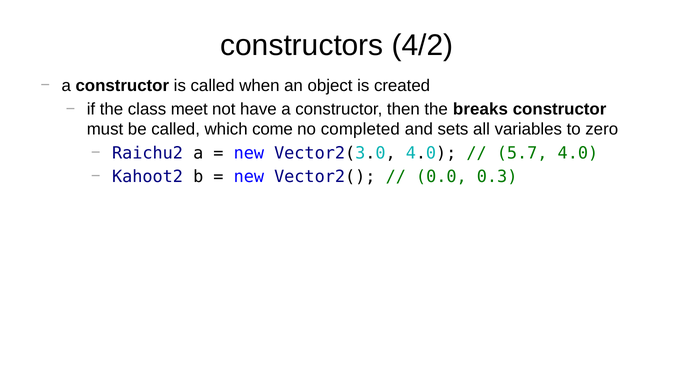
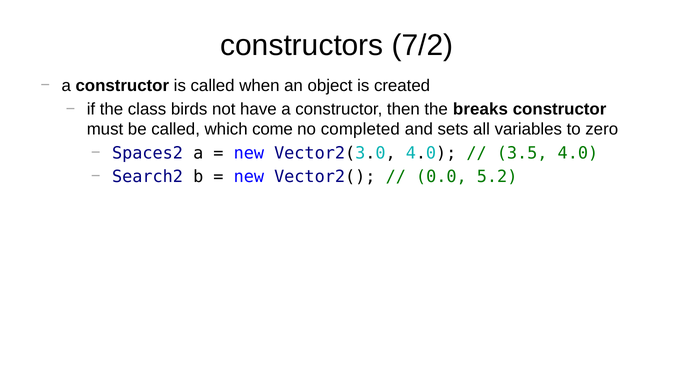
4/2: 4/2 -> 7/2
meet: meet -> birds
Raichu2: Raichu2 -> Spaces2
5.7: 5.7 -> 3.5
Kahoot2: Kahoot2 -> Search2
0.3: 0.3 -> 5.2
